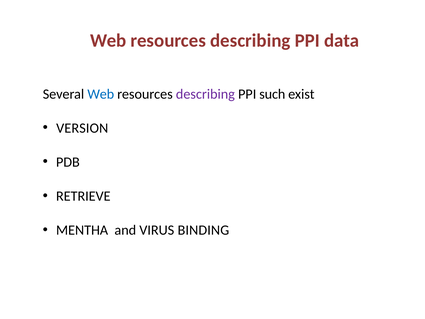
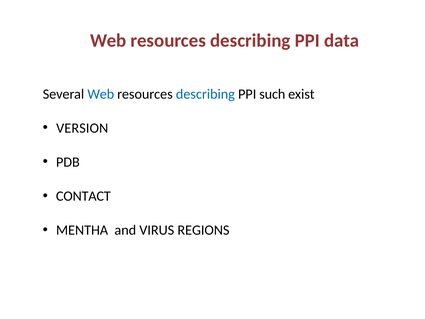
describing at (205, 94) colour: purple -> blue
RETRIEVE: RETRIEVE -> CONTACT
BINDING: BINDING -> REGIONS
